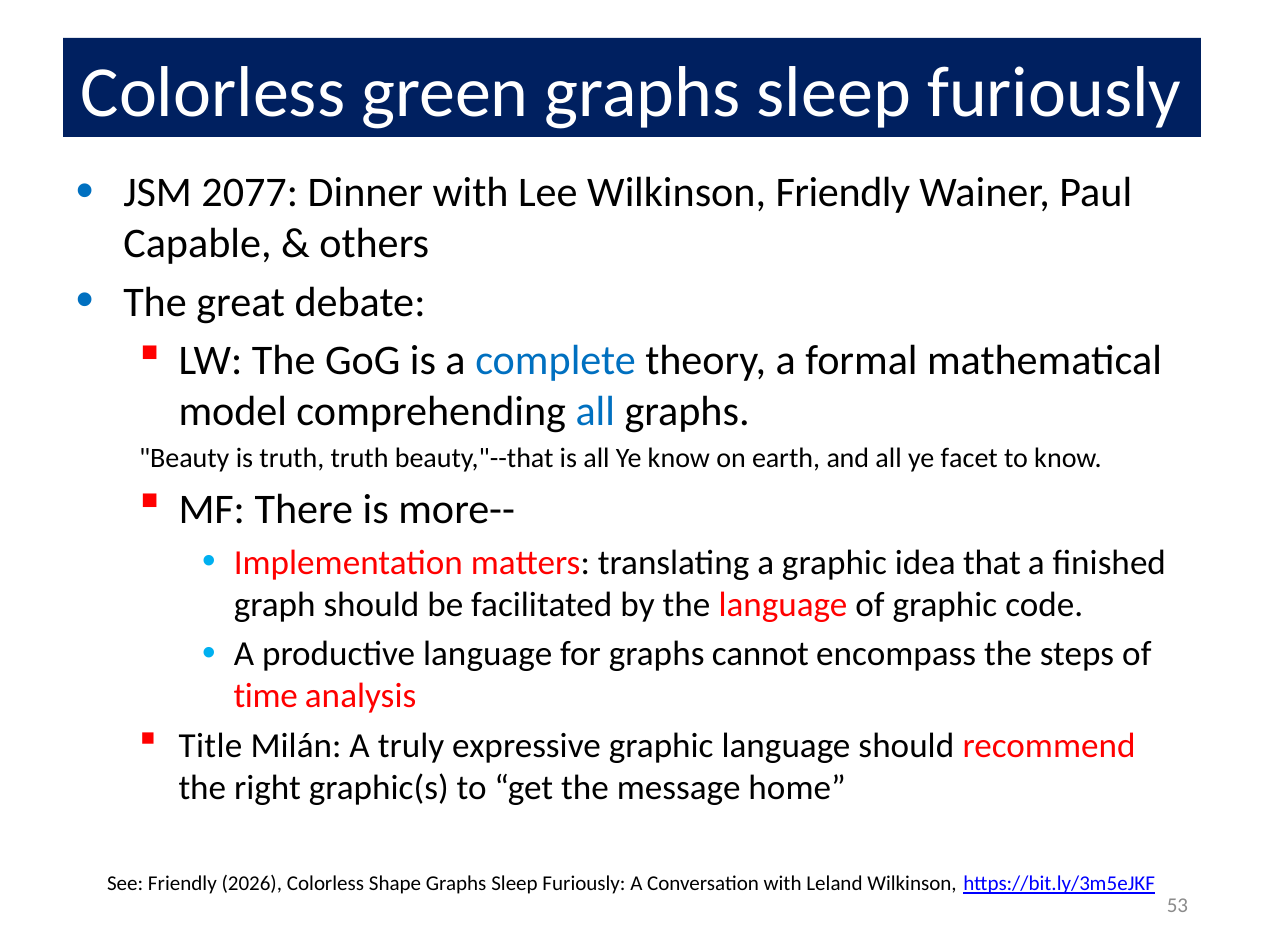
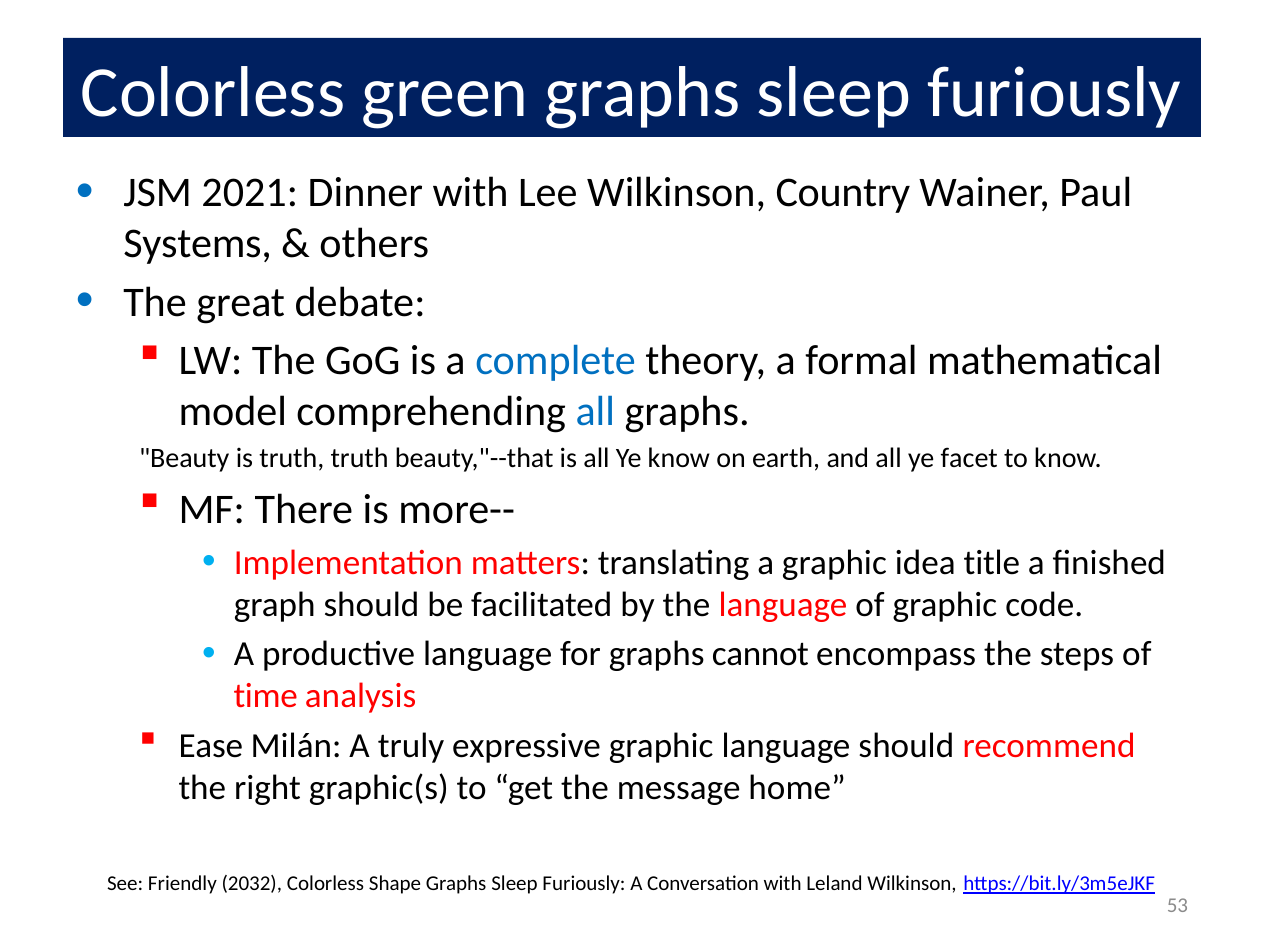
2077: 2077 -> 2021
Wilkinson Friendly: Friendly -> Country
Capable: Capable -> Systems
that: that -> title
Title: Title -> Ease
2026: 2026 -> 2032
